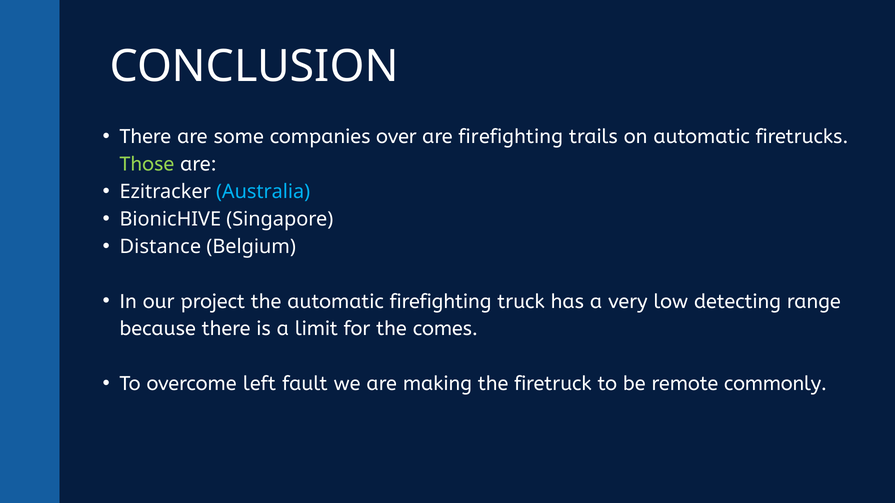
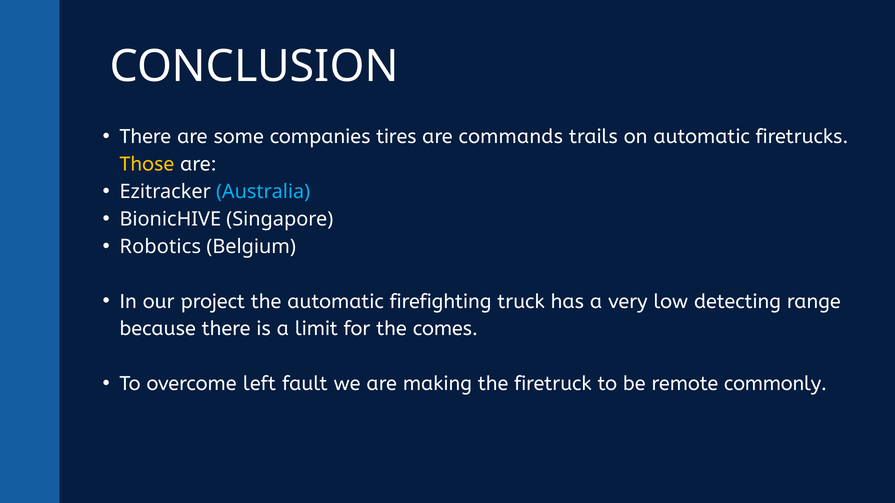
over: over -> tires
are firefighting: firefighting -> commands
Those colour: light green -> yellow
Distance: Distance -> Robotics
